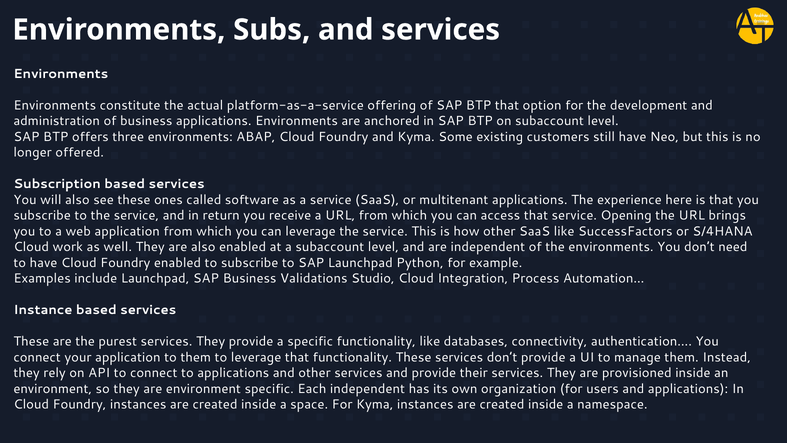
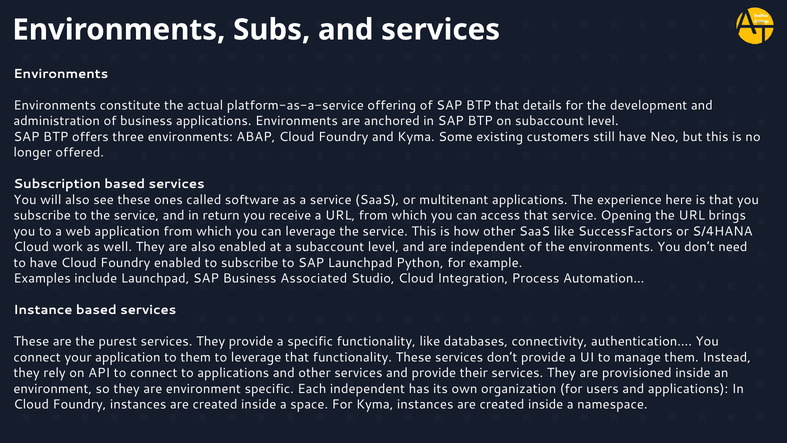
option: option -> details
Validations: Validations -> Associated
